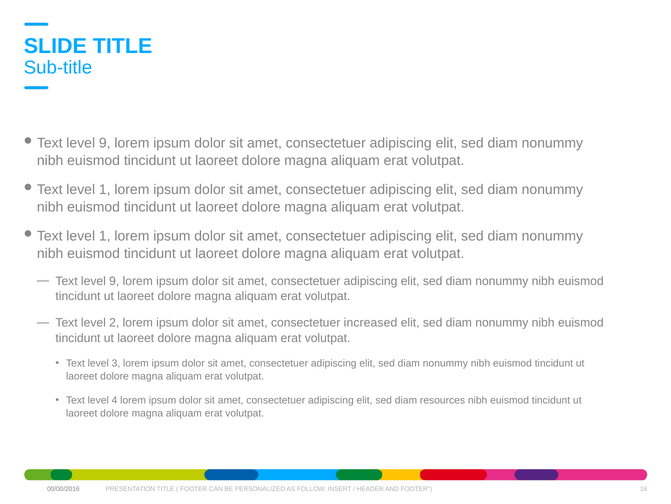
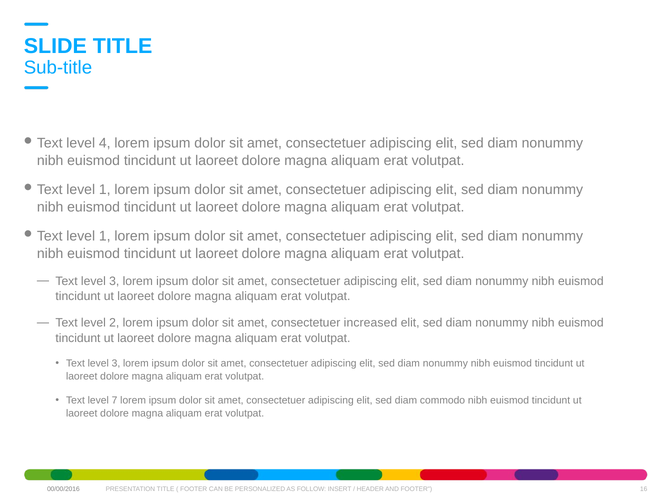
9 at (105, 143): 9 -> 4
9 at (114, 281): 9 -> 3
4: 4 -> 7
resources: resources -> commodo
